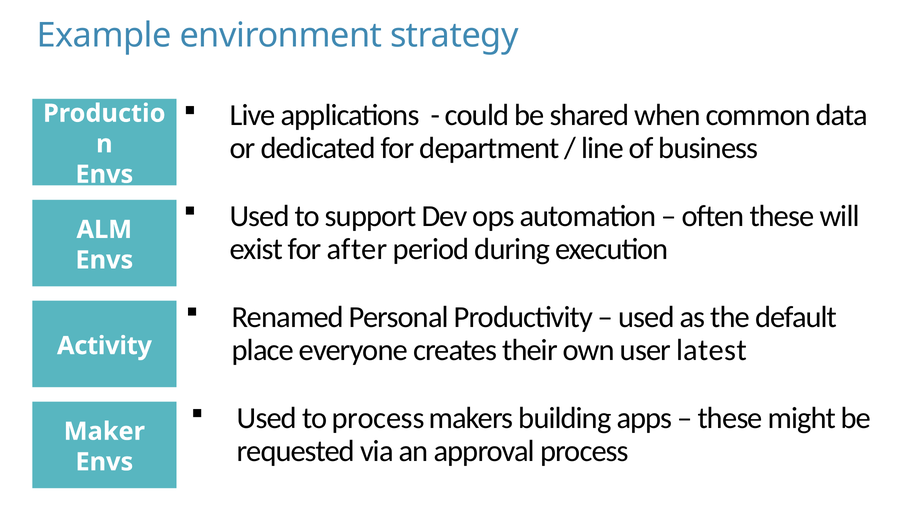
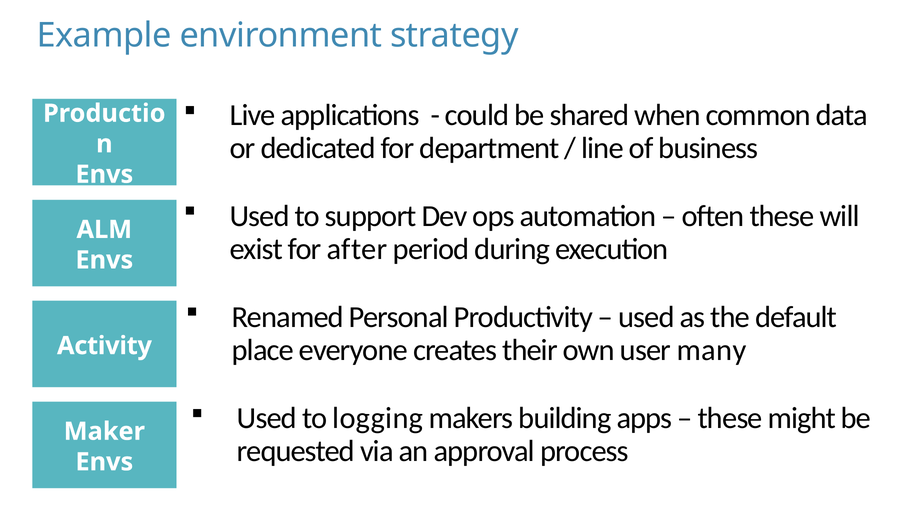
latest: latest -> many
to process: process -> logging
